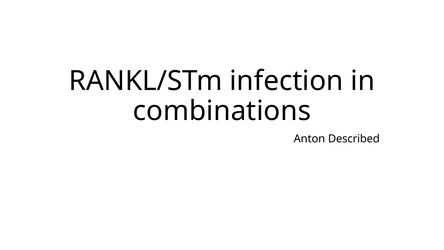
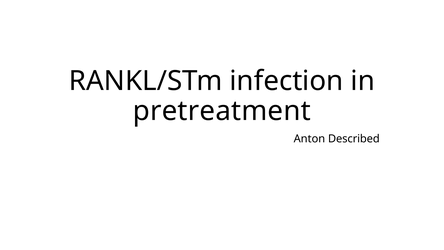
combinations: combinations -> pretreatment
